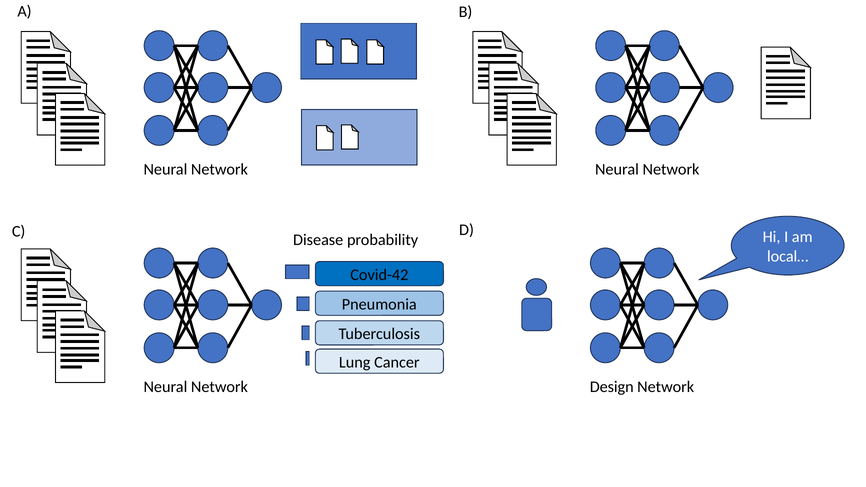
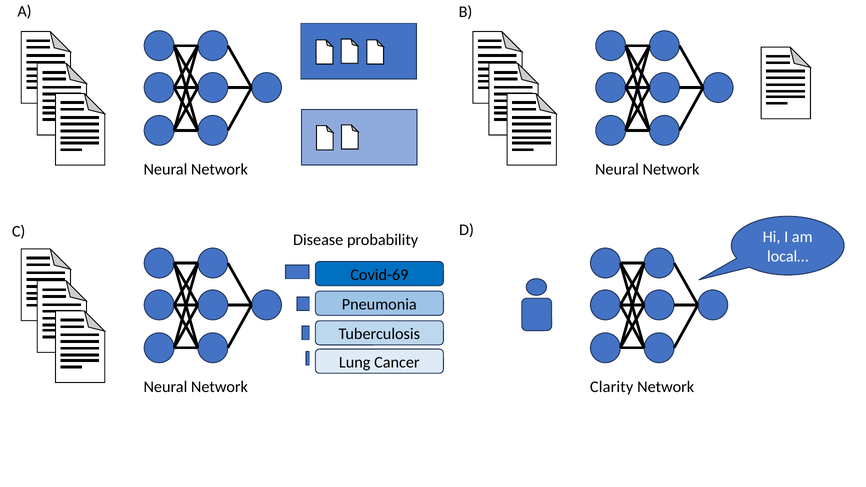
Covid-42: Covid-42 -> Covid-69
Design: Design -> Clarity
